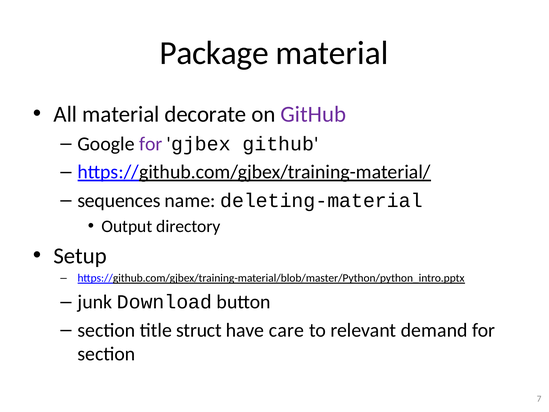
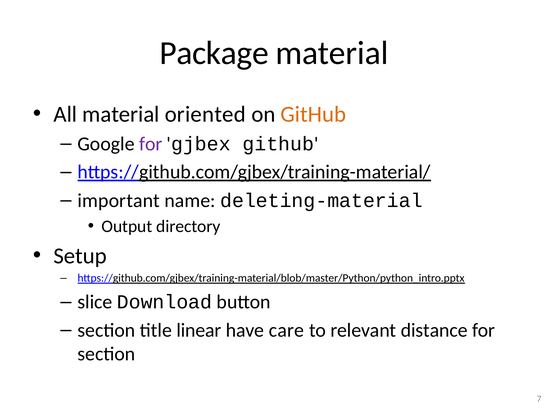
decorate: decorate -> oriented
GitHub at (313, 114) colour: purple -> orange
sequences: sequences -> important
junk: junk -> slice
struct: struct -> linear
demand: demand -> distance
